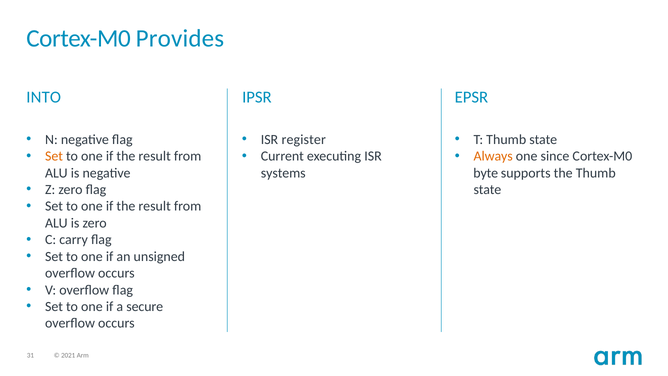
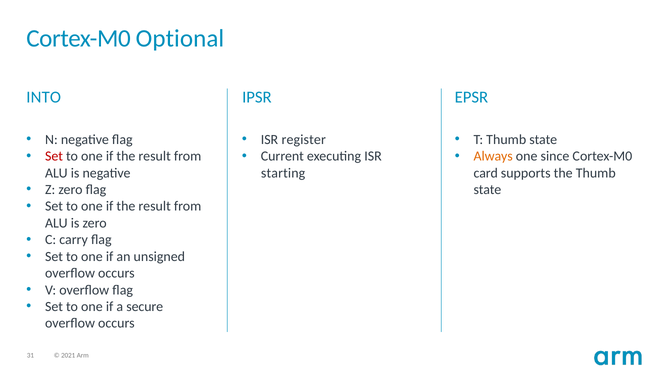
Provides: Provides -> Optional
Set at (54, 156) colour: orange -> red
systems: systems -> starting
byte: byte -> card
